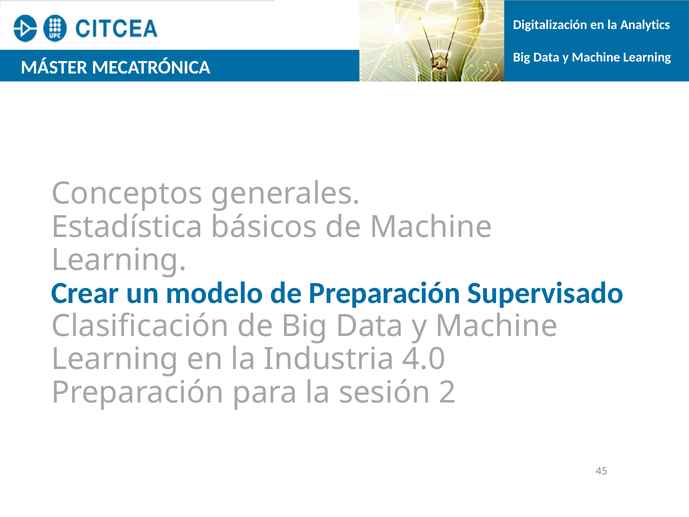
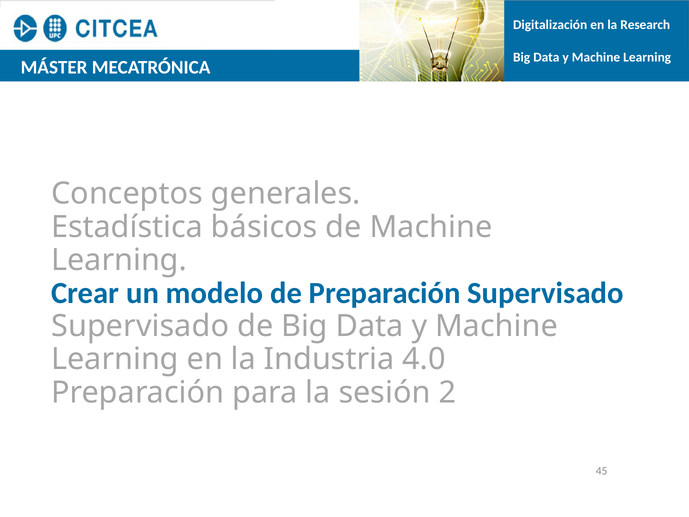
Analytics: Analytics -> Research
Clasificación at (140, 326): Clasificación -> Supervisado
